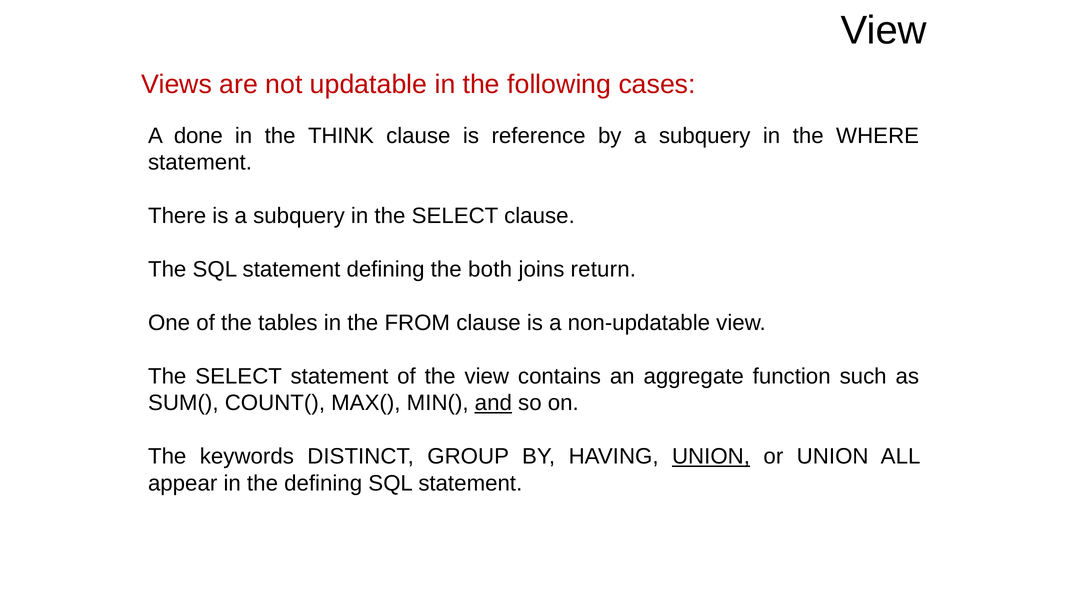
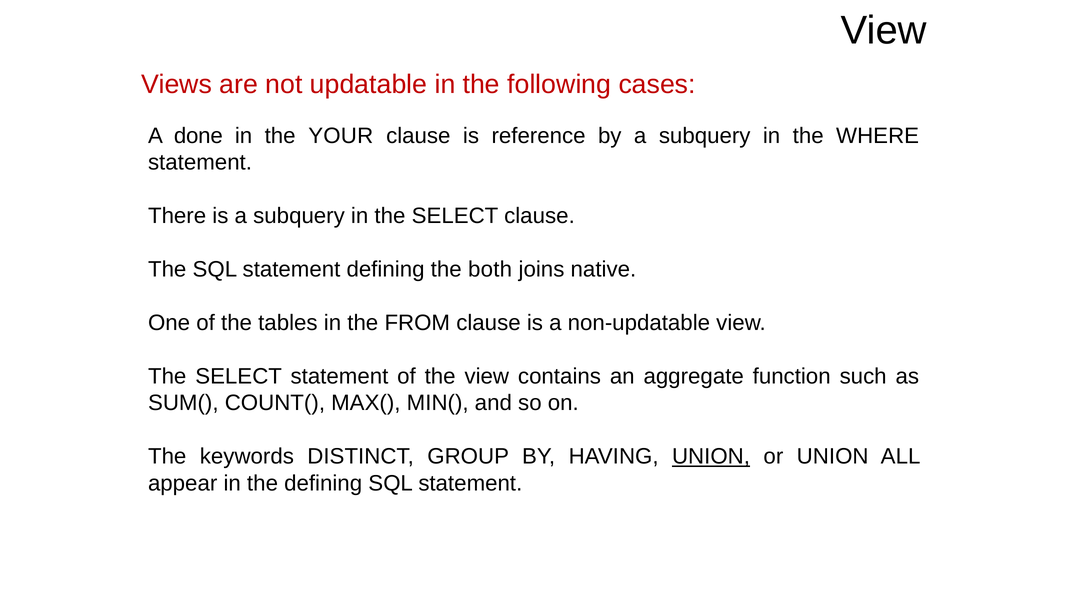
THINK: THINK -> YOUR
return: return -> native
and underline: present -> none
